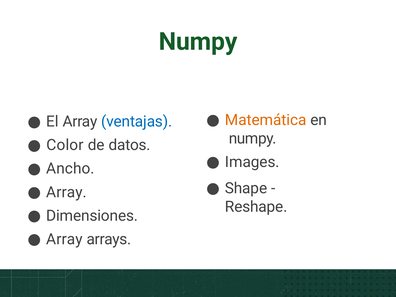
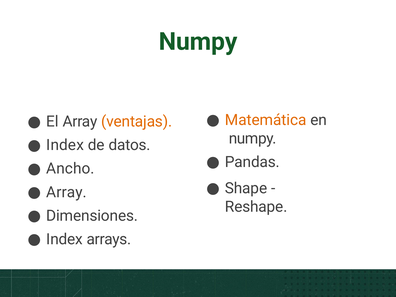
ventajas colour: blue -> orange
Color at (65, 145): Color -> Index
Images: Images -> Pandas
Array at (64, 239): Array -> Index
